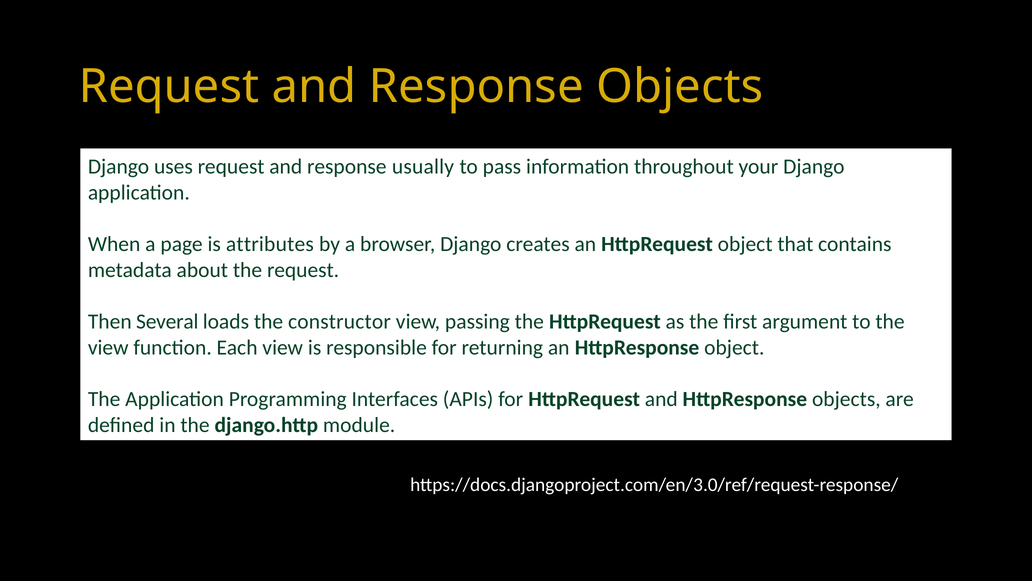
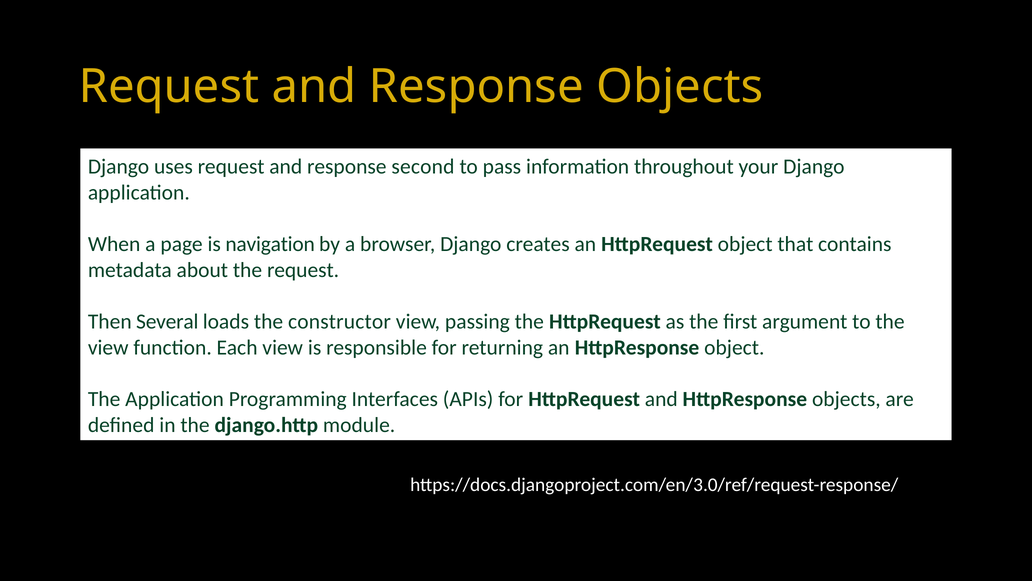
usually: usually -> second
attributes: attributes -> navigation
